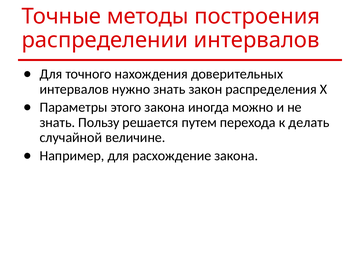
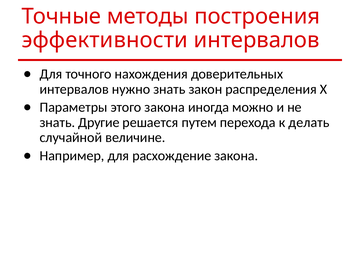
распределении: распределении -> эффективности
Пользу: Пользу -> Другие
